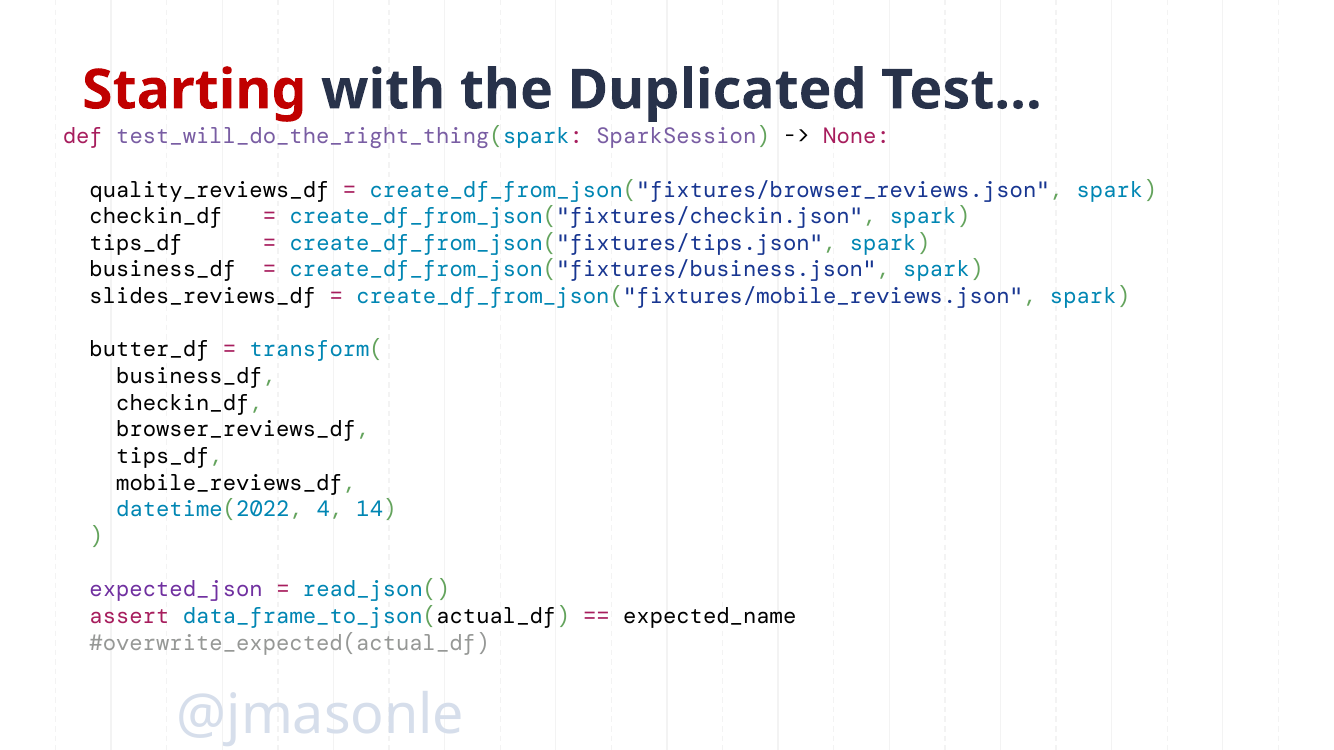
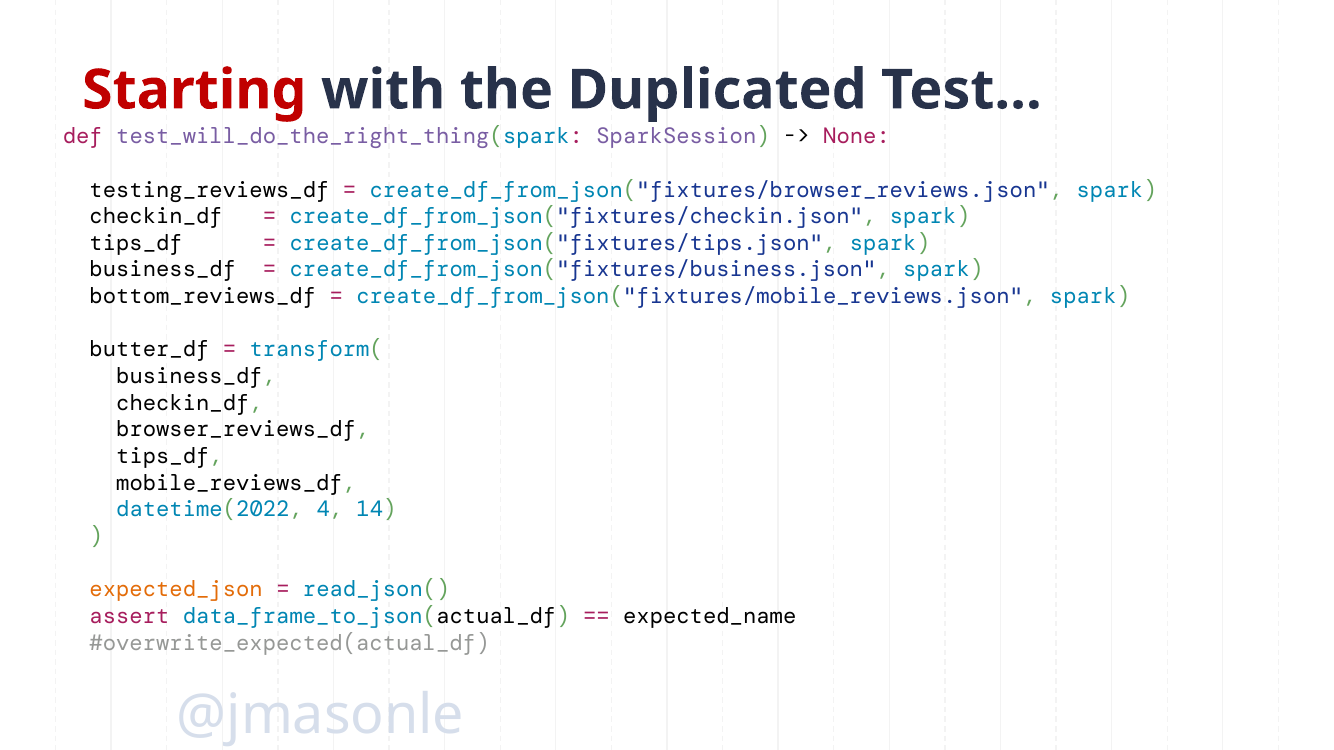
quality_reviews_df: quality_reviews_df -> testing_reviews_df
slides_reviews_df: slides_reviews_df -> bottom_reviews_df
expected_json colour: purple -> orange
